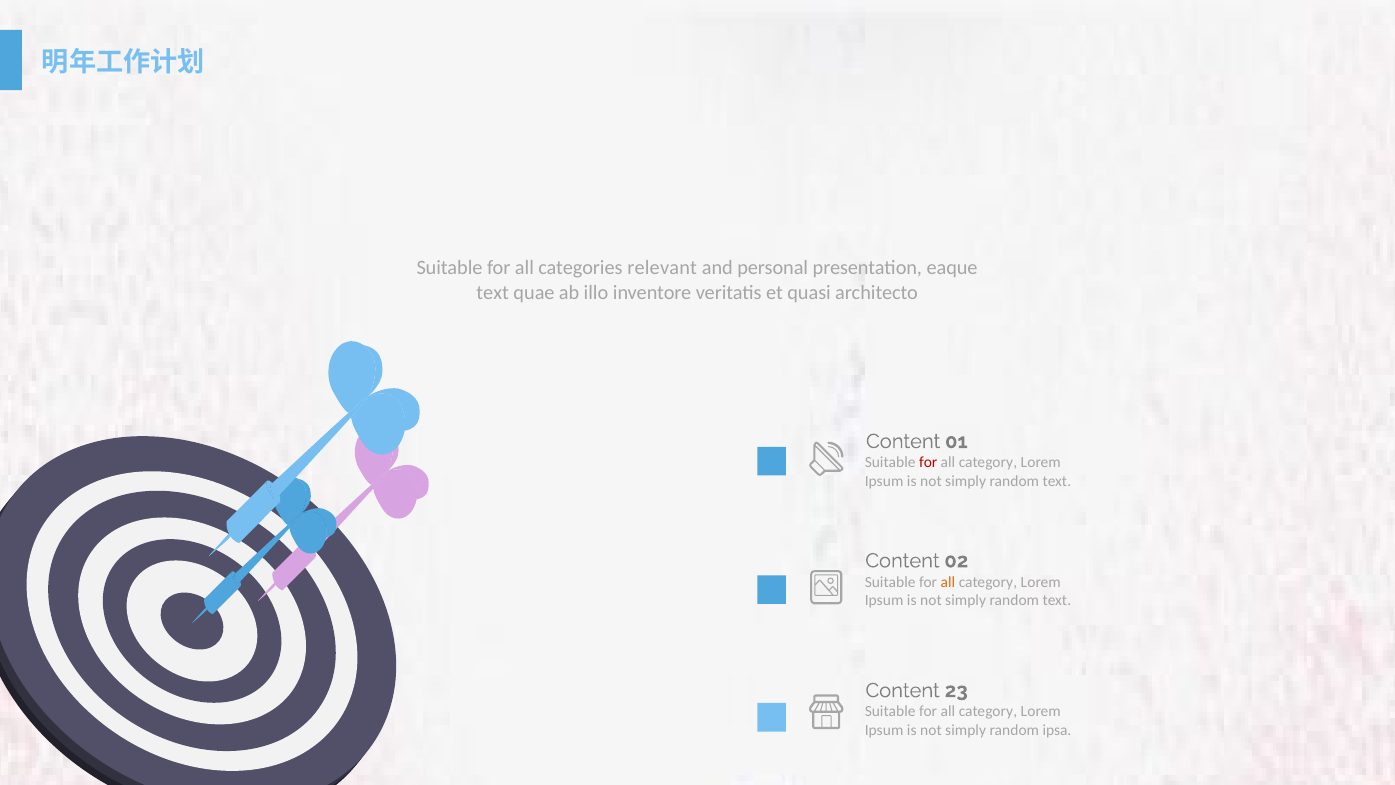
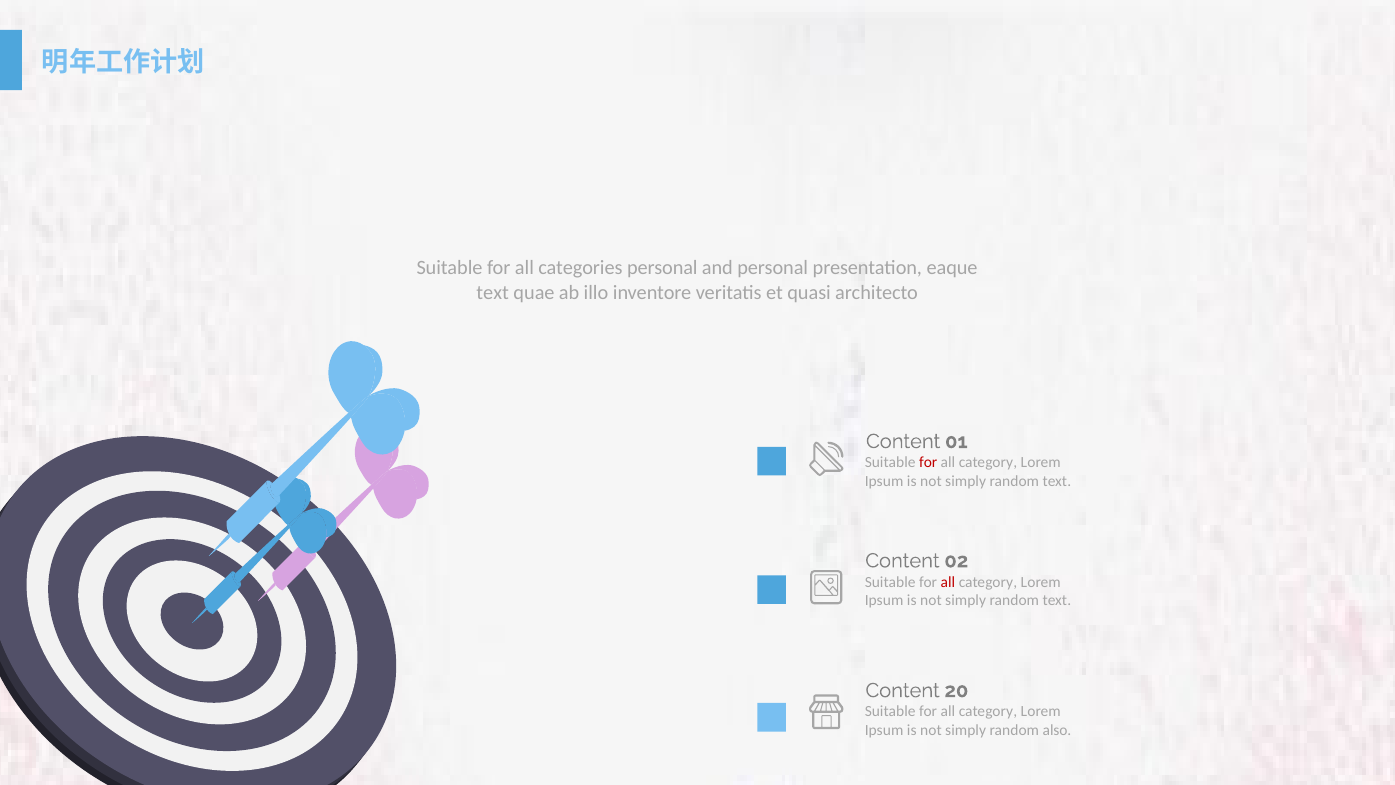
categories relevant: relevant -> personal
all at (948, 582) colour: orange -> red
23: 23 -> 20
ipsa: ipsa -> also
